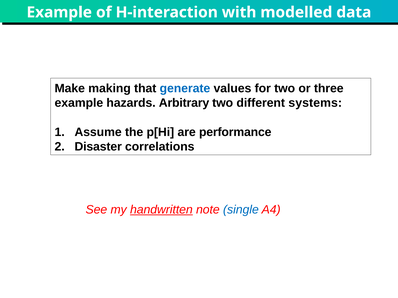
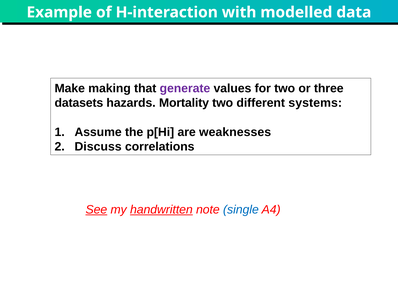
generate colour: blue -> purple
example at (79, 103): example -> datasets
Arbitrary: Arbitrary -> Mortality
performance: performance -> weaknesses
Disaster: Disaster -> Discuss
See underline: none -> present
